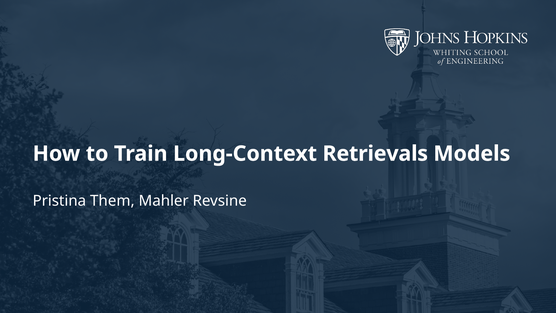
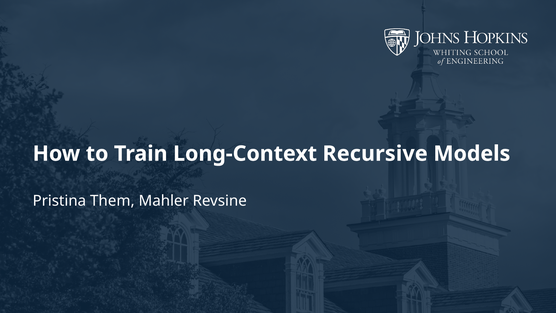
Retrievals: Retrievals -> Recursive
